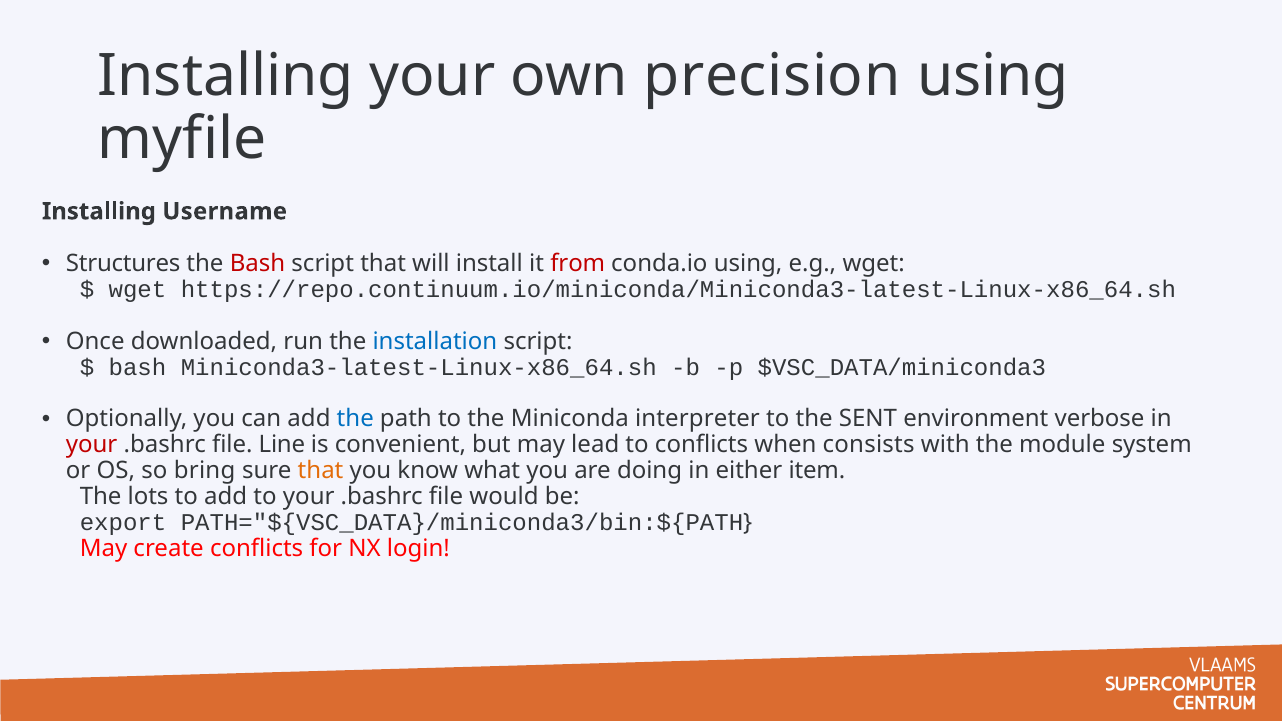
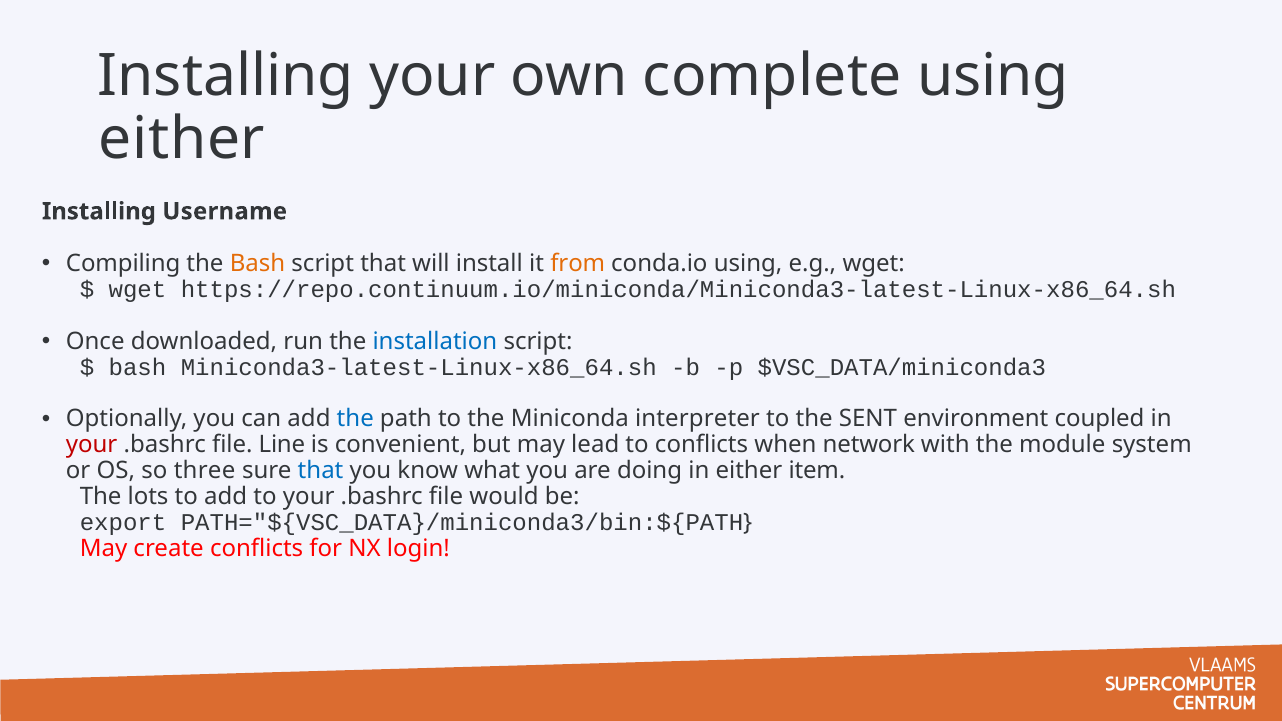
precision: precision -> complete
myfile at (182, 139): myfile -> either
Structures: Structures -> Compiling
Bash at (258, 263) colour: red -> orange
from colour: red -> orange
verbose: verbose -> coupled
consists: consists -> network
bring: bring -> three
that at (321, 471) colour: orange -> blue
